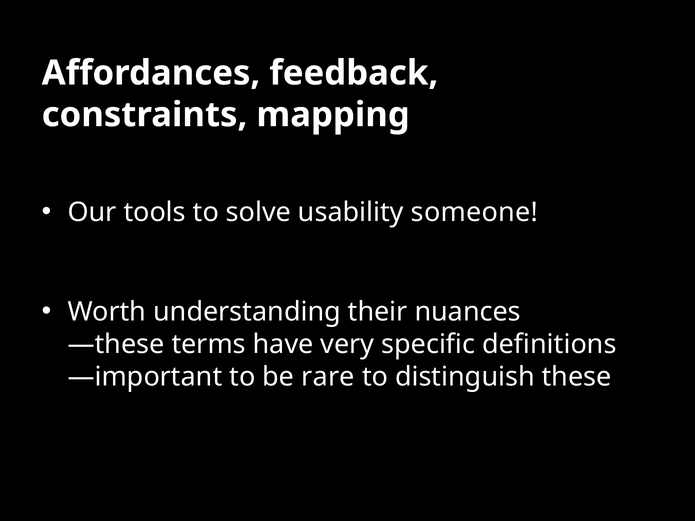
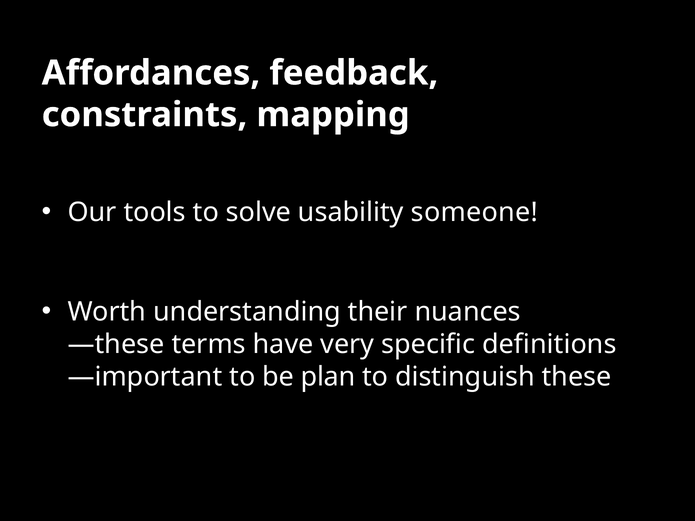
rare: rare -> plan
